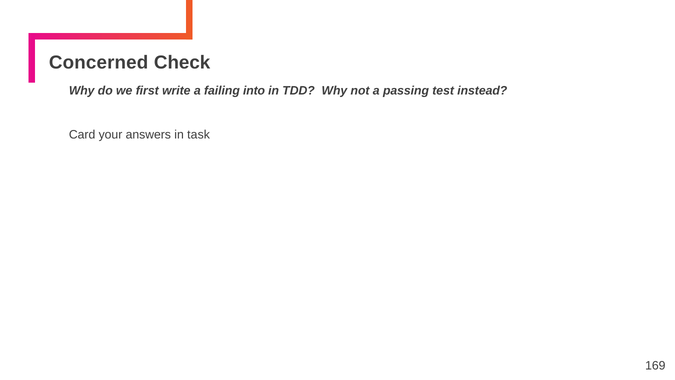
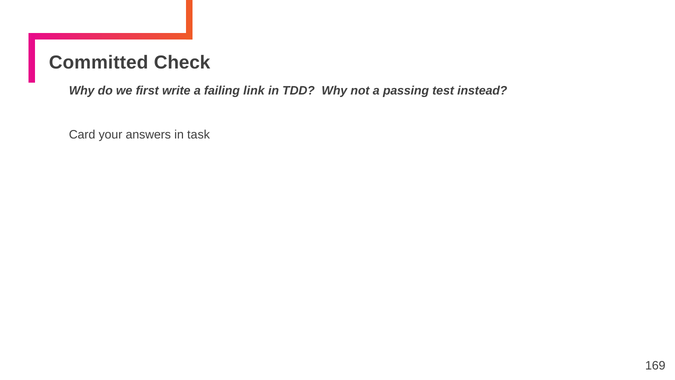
Concerned: Concerned -> Committed
into: into -> link
